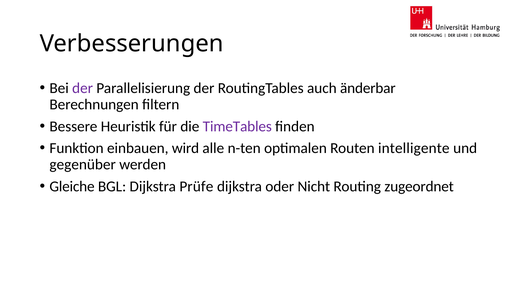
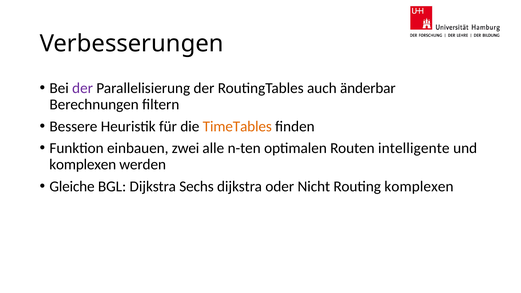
TimeTables colour: purple -> orange
wird: wird -> zwei
gegenüber at (83, 165): gegenüber -> komplexen
Prüfe: Prüfe -> Sechs
Routing zugeordnet: zugeordnet -> komplexen
